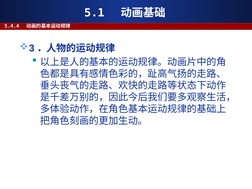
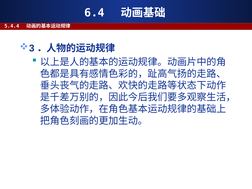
5.1: 5.1 -> 6.4
